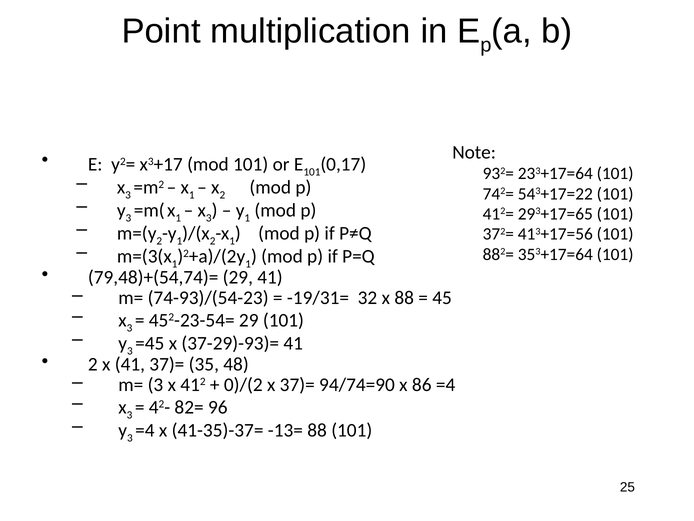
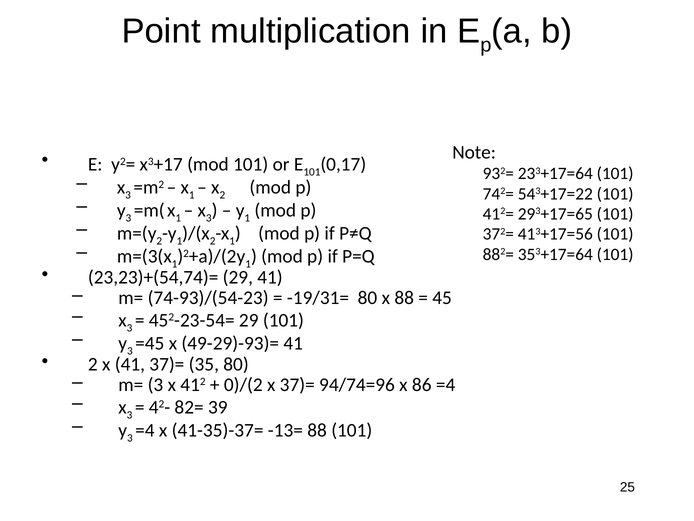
79,48)+(54,74)=: 79,48)+(54,74)= -> 23,23)+(54,74)=
-19/31= 32: 32 -> 80
37-29)-93)=: 37-29)-93)= -> 49-29)-93)=
35 48: 48 -> 80
94/74=90: 94/74=90 -> 94/74=96
96: 96 -> 39
